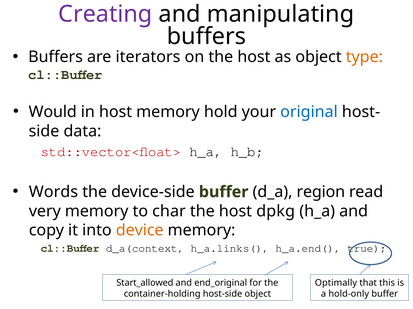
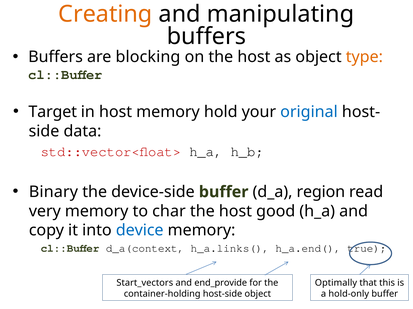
Creating colour: purple -> orange
iterators: iterators -> blocking
Would: Would -> Target
Words: Words -> Binary
dpkg: dpkg -> good
device colour: orange -> blue
Start_allowed: Start_allowed -> Start_vectors
end_original: end_original -> end_provide
